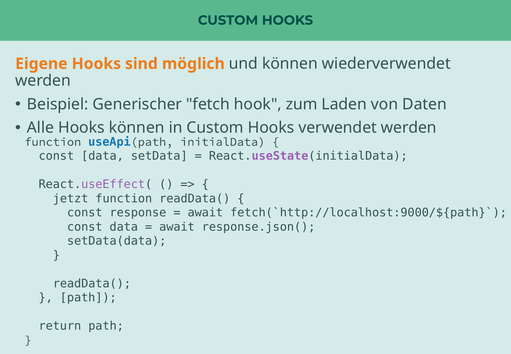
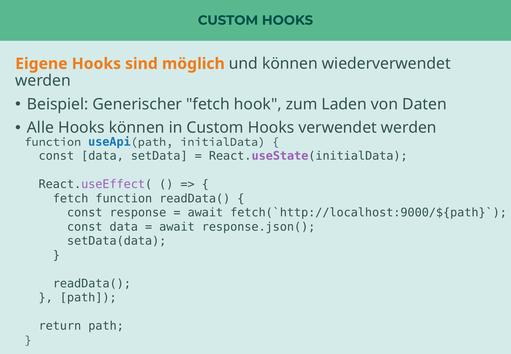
jetzt at (71, 198): jetzt -> fetch
